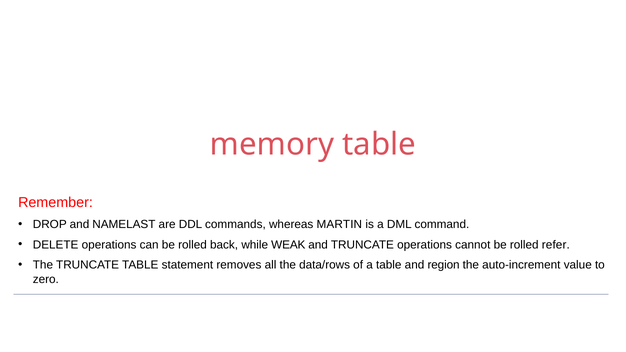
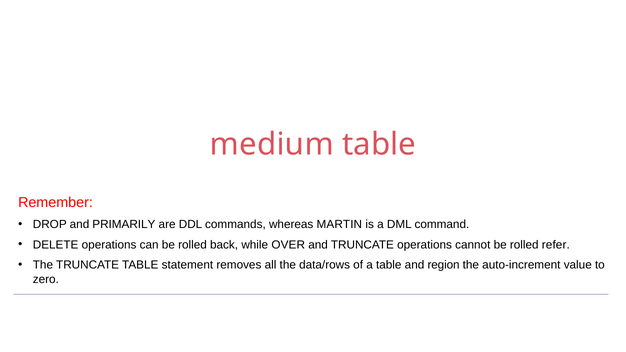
memory: memory -> medium
NAMELAST: NAMELAST -> PRIMARILY
WEAK: WEAK -> OVER
